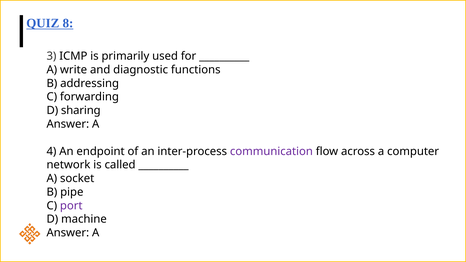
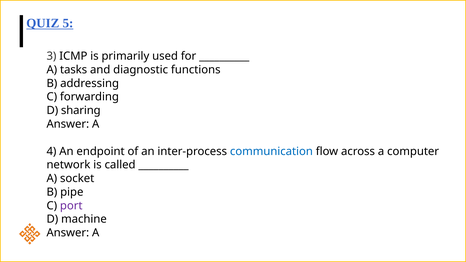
8: 8 -> 5
write: write -> tasks
communication colour: purple -> blue
